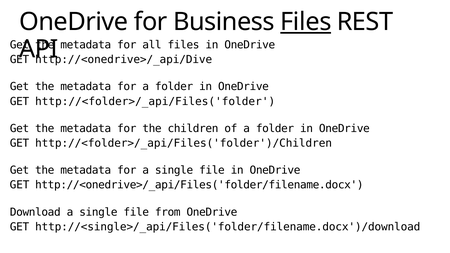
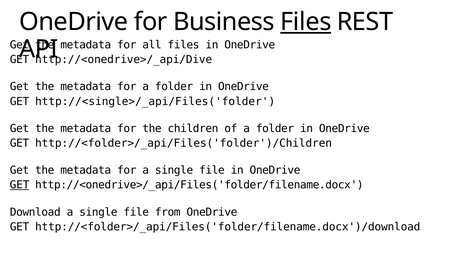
http://<folder>/_api/Files('folder: http://<folder>/_api/Files('folder -> http://<single>/_api/Files('folder
GET at (20, 185) underline: none -> present
http://<single>/_api/Files('folder/filename.docx')/download: http://<single>/_api/Files('folder/filename.docx')/download -> http://<folder>/_api/Files('folder/filename.docx')/download
